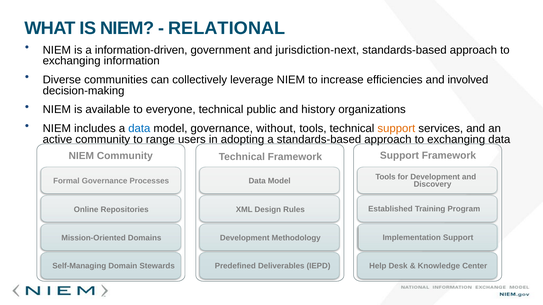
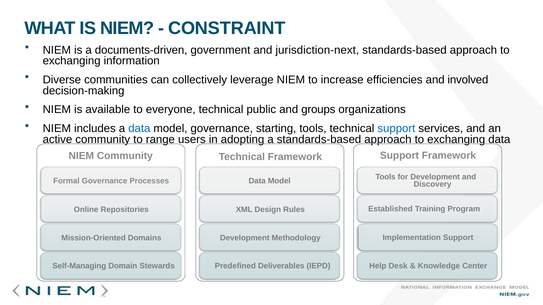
RELATIONAL: RELATIONAL -> CONSTRAINT
information-driven: information-driven -> documents-driven
history: history -> groups
without: without -> starting
support at (396, 129) colour: orange -> blue
